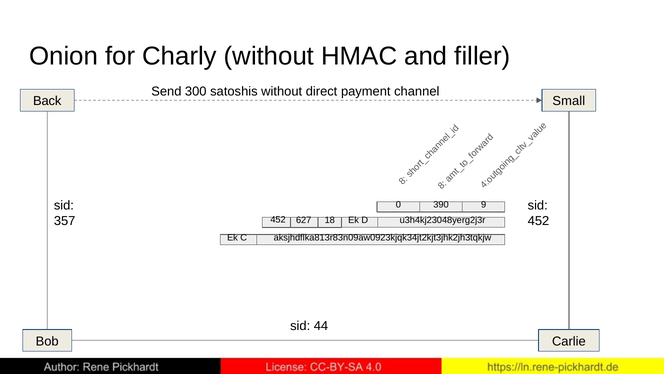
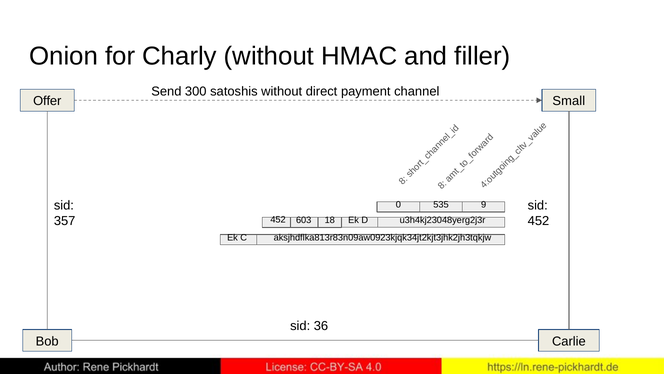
Back: Back -> Offer
390: 390 -> 535
627: 627 -> 603
44: 44 -> 36
